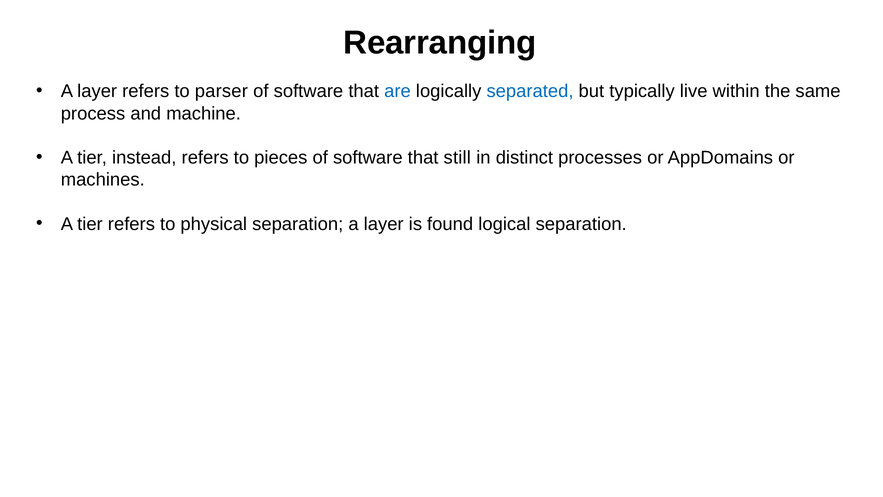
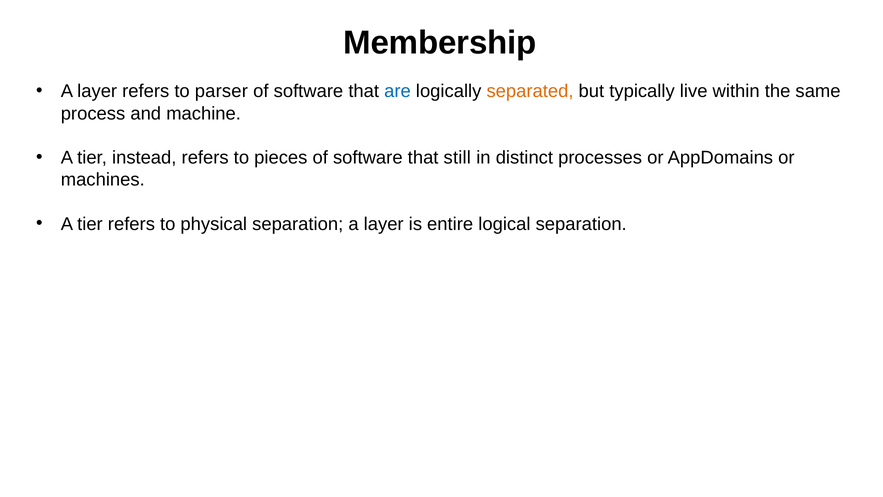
Rearranging: Rearranging -> Membership
separated colour: blue -> orange
found: found -> entire
